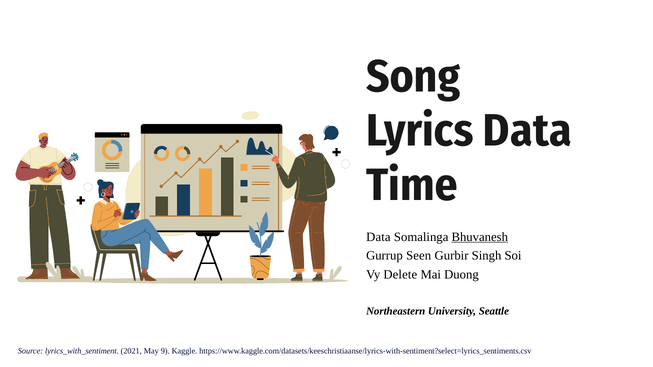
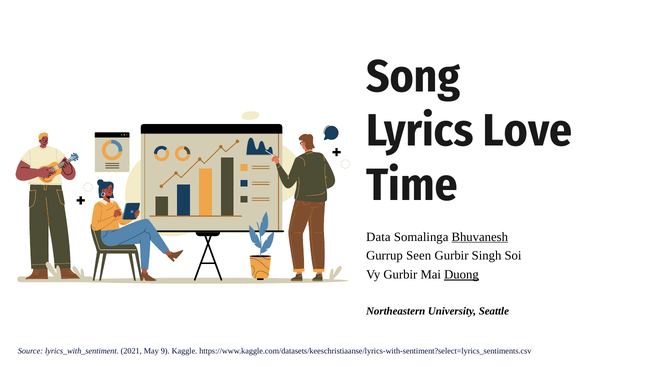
Lyrics Data: Data -> Love
Vy Delete: Delete -> Gurbir
Duong underline: none -> present
